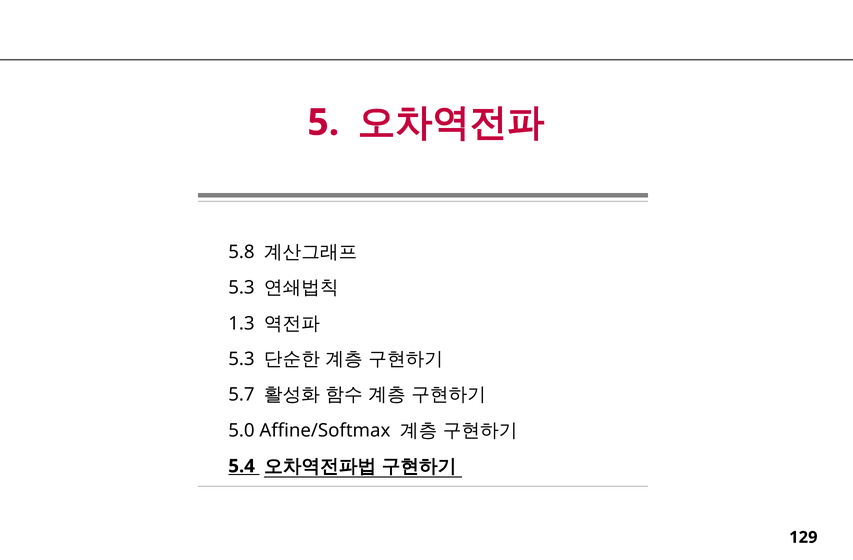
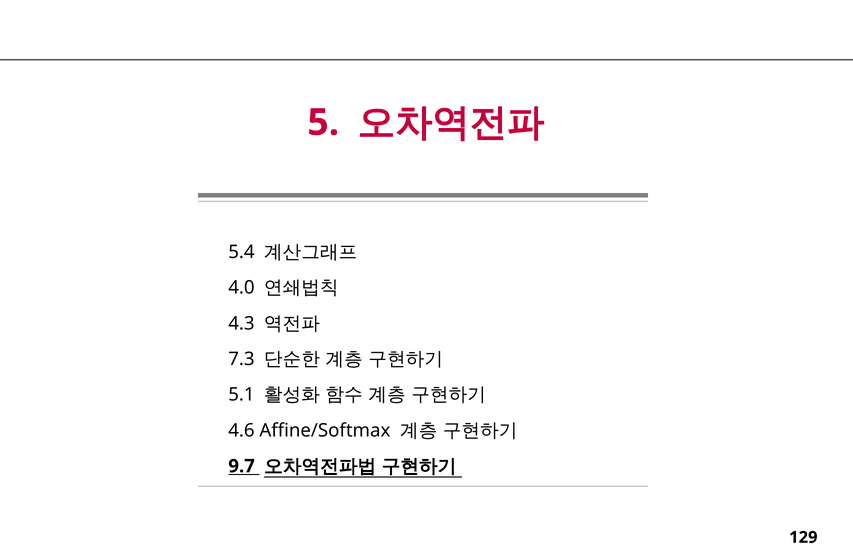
5.8: 5.8 -> 5.4
5.3 at (241, 288): 5.3 -> 4.0
1.3: 1.3 -> 4.3
5.3 at (241, 359): 5.3 -> 7.3
5.7: 5.7 -> 5.1
5.0: 5.0 -> 4.6
5.4: 5.4 -> 9.7
